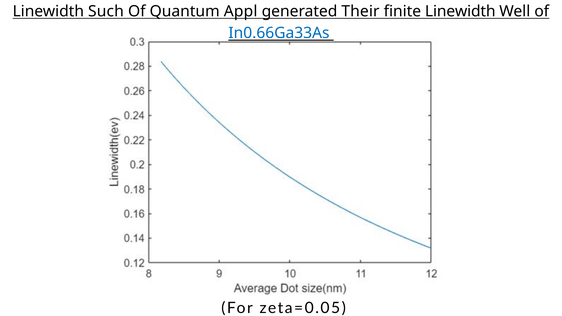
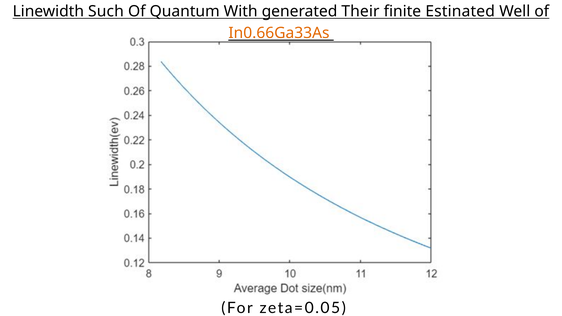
Appl: Appl -> With
finite Linewidth: Linewidth -> Estinated
In0.66Ga33As colour: blue -> orange
